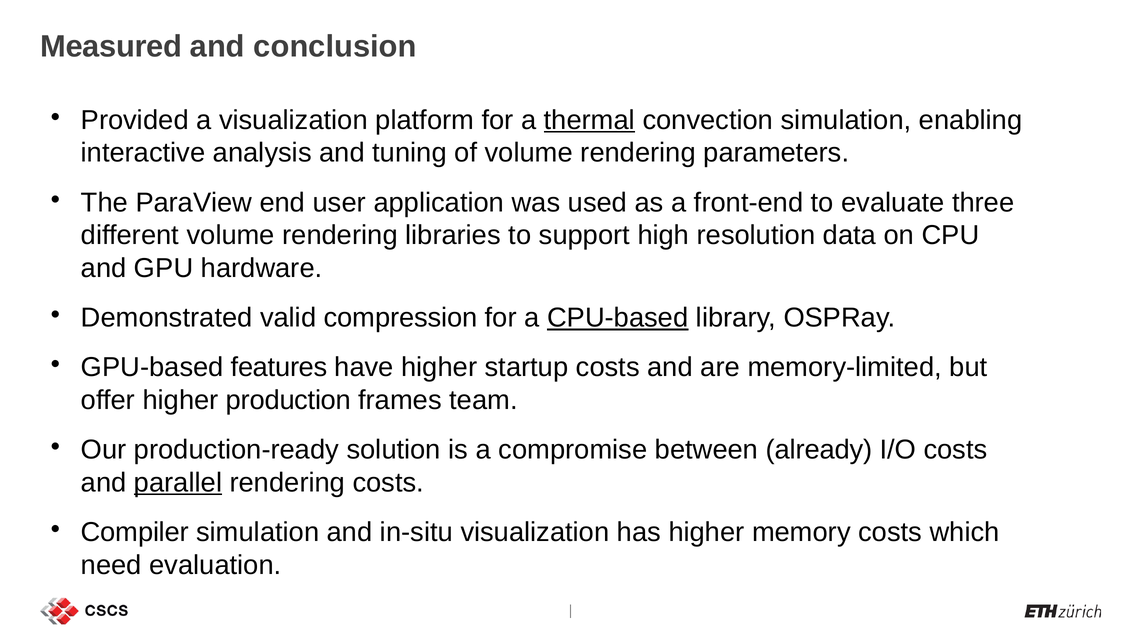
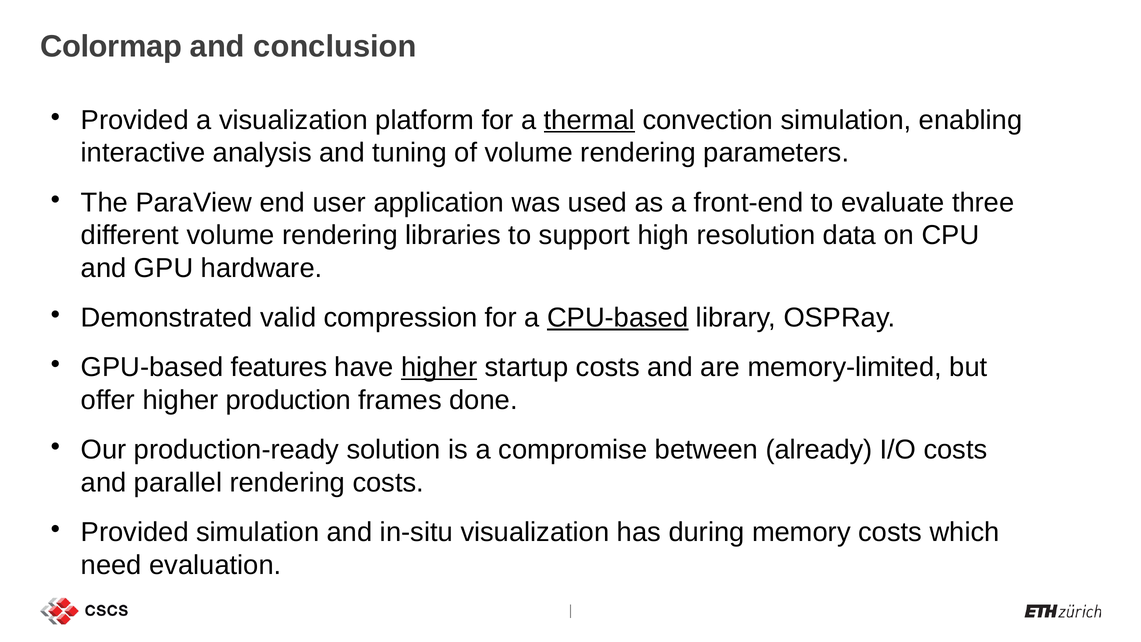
Measured: Measured -> Colormap
higher at (439, 367) underline: none -> present
team: team -> done
parallel underline: present -> none
Compiler at (135, 532): Compiler -> Provided
has higher: higher -> during
